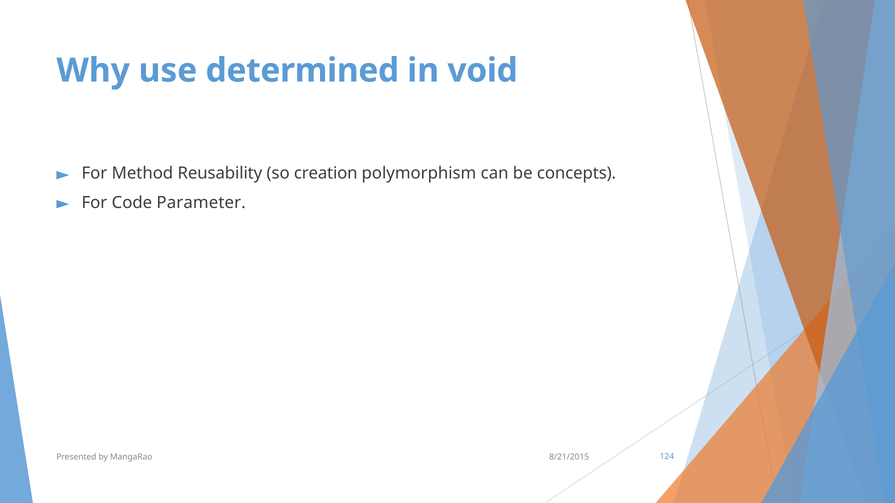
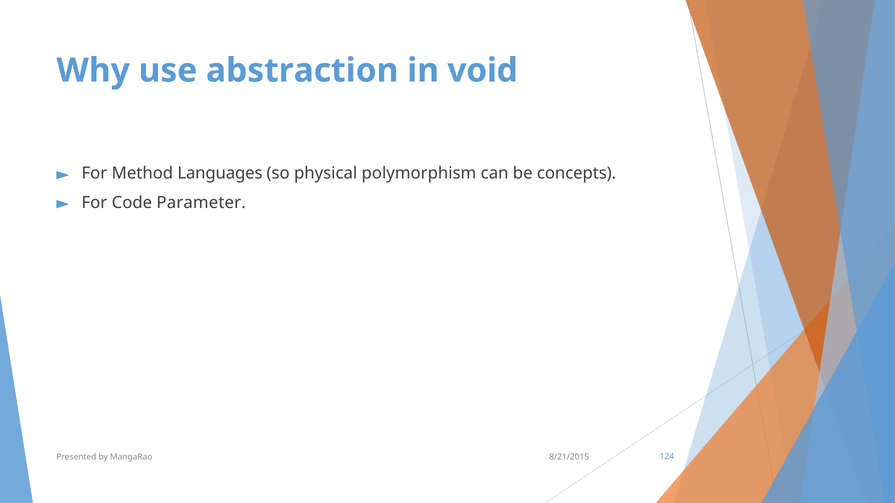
determined: determined -> abstraction
Reusability: Reusability -> Languages
creation: creation -> physical
